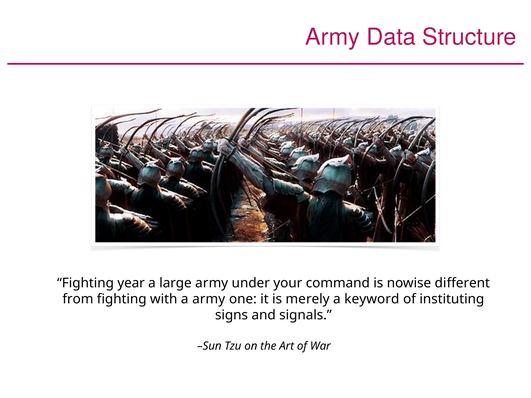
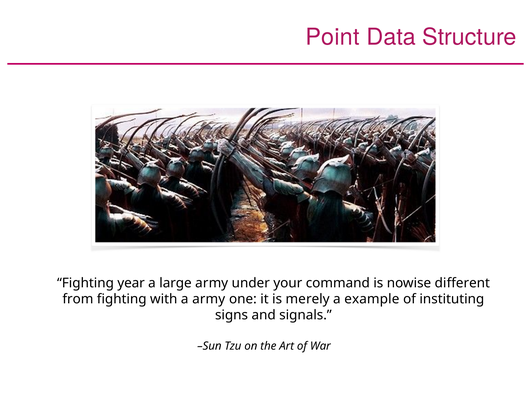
Army at (333, 37): Army -> Point
keyword: keyword -> example
